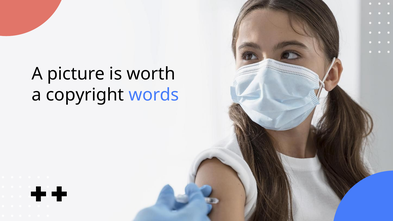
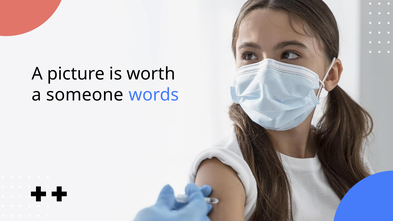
copyright: copyright -> someone
